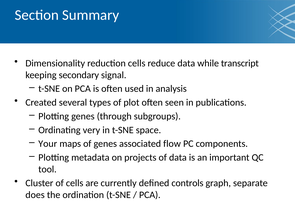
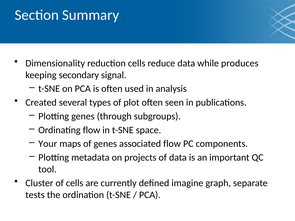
transcript: transcript -> produces
Ordinating very: very -> flow
controls: controls -> imagine
does: does -> tests
